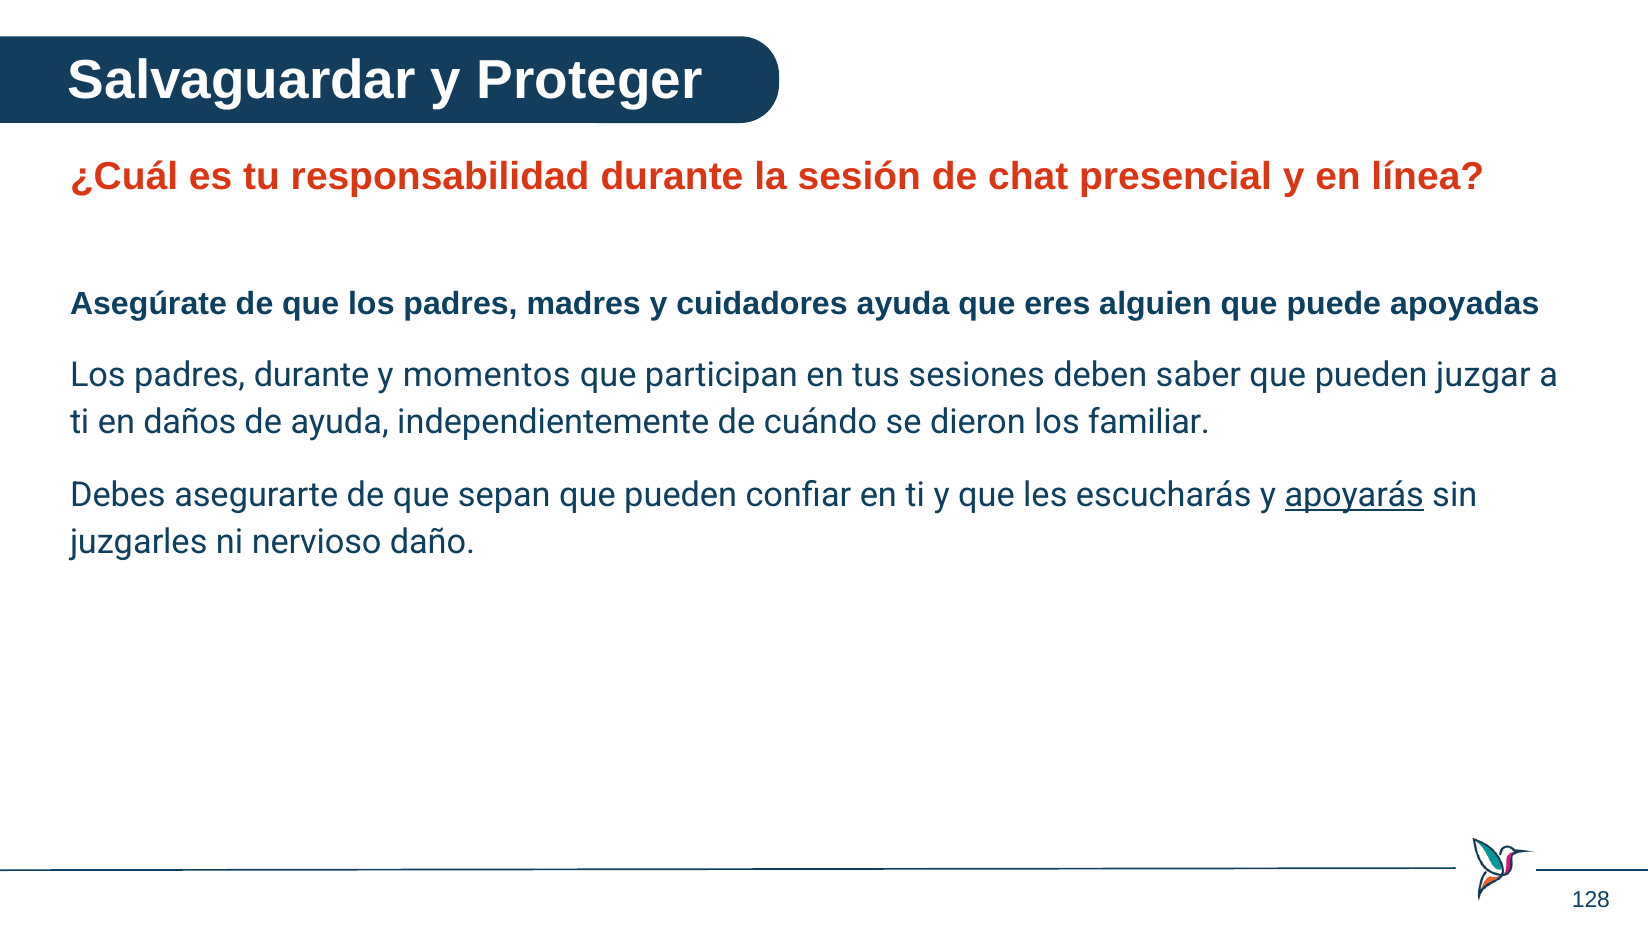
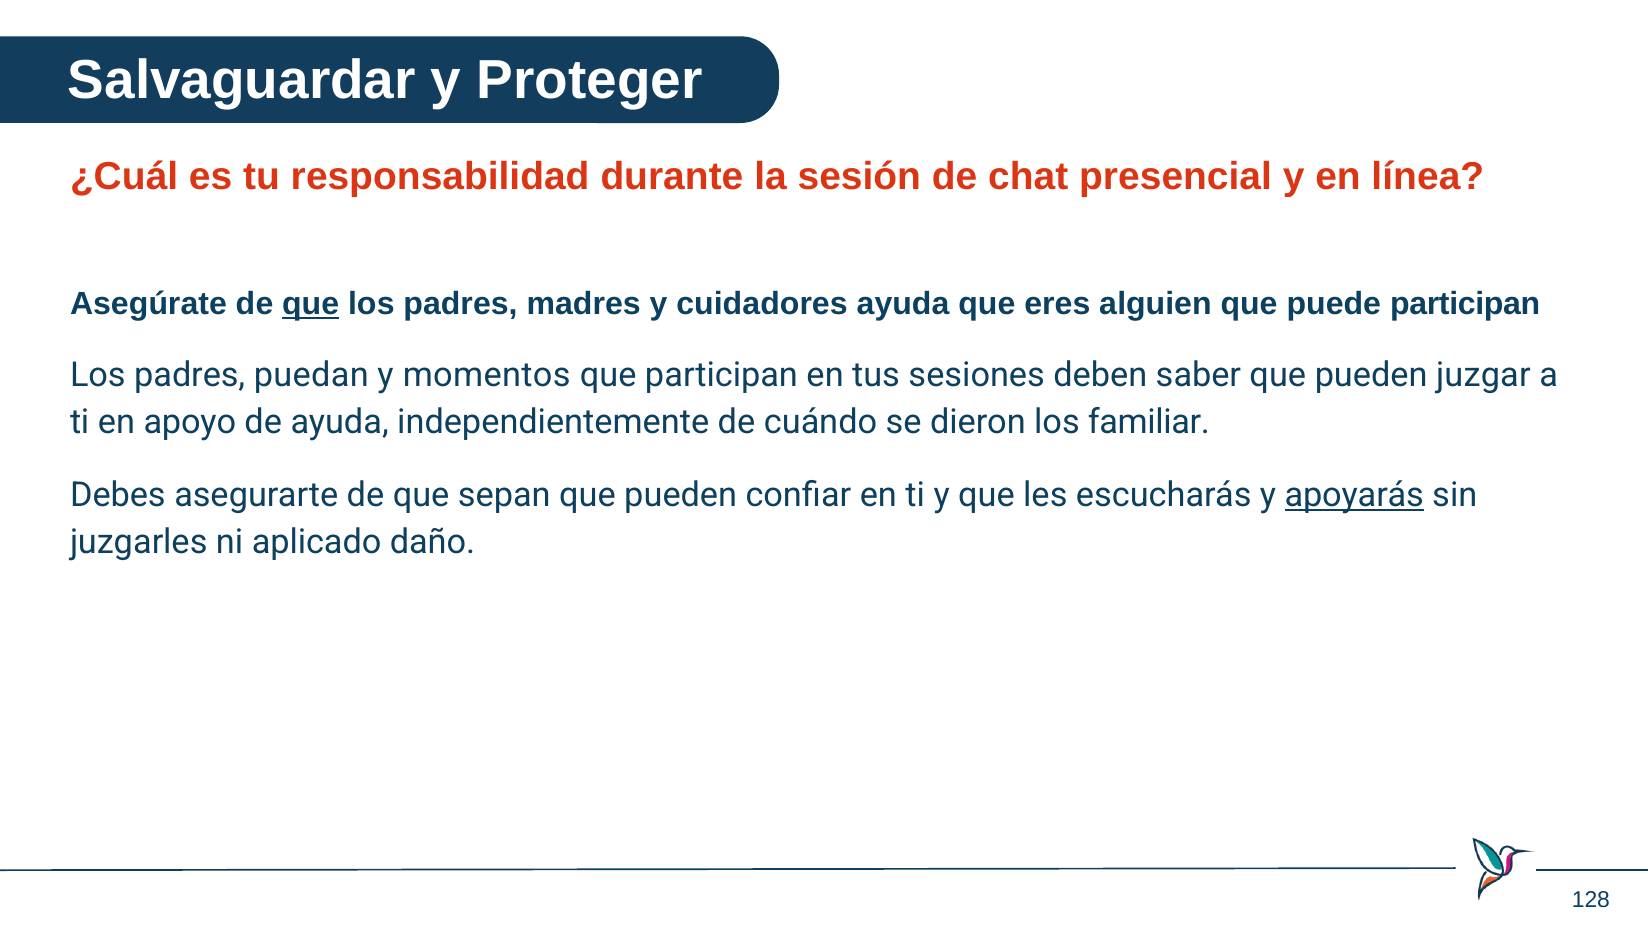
que at (311, 304) underline: none -> present
puede apoyadas: apoyadas -> participan
padres durante: durante -> puedan
daños: daños -> apoyo
nervioso: nervioso -> aplicado
